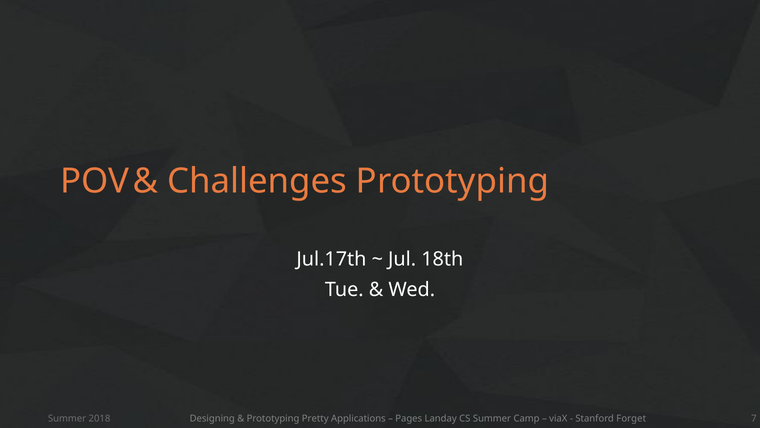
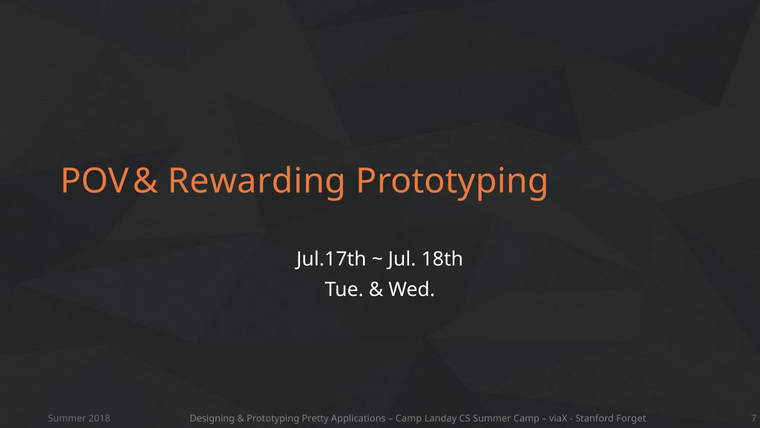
Challenges: Challenges -> Rewarding
Pages at (409, 418): Pages -> Camp
